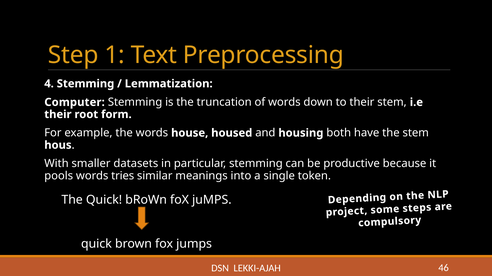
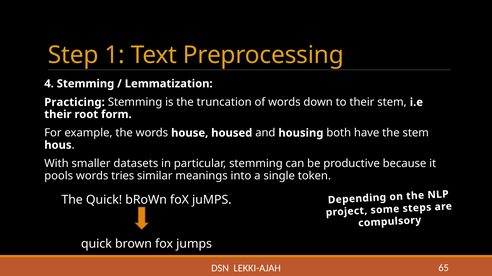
Computer: Computer -> Practicing
46: 46 -> 65
